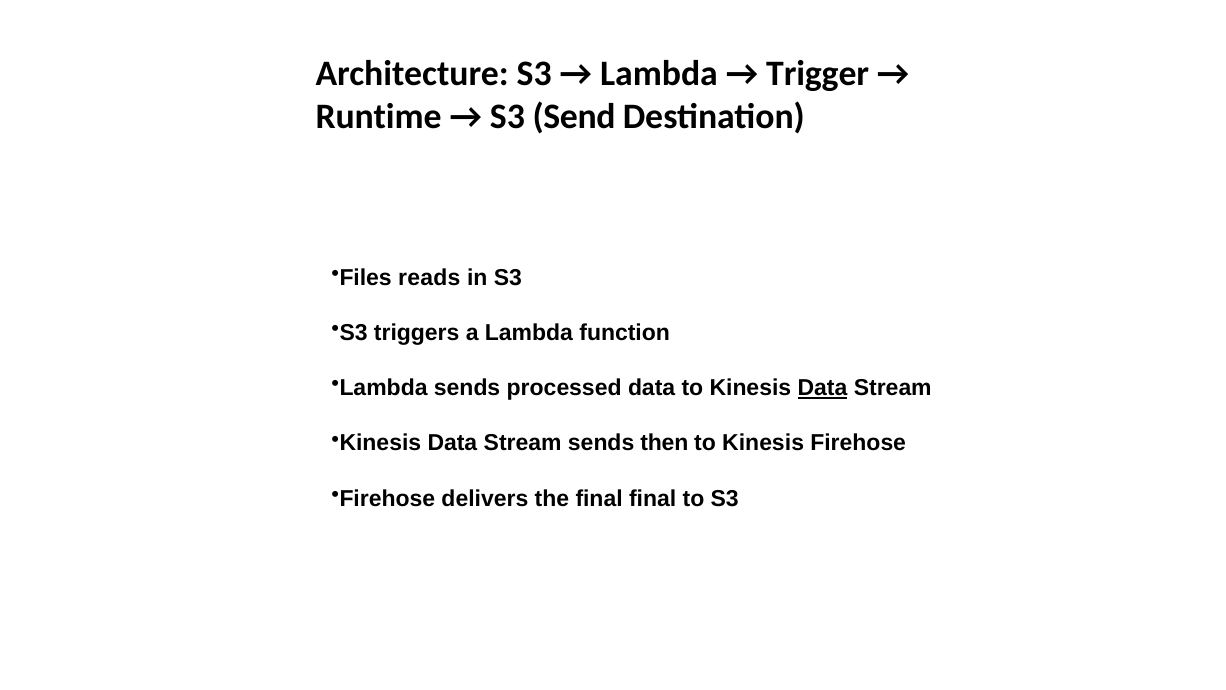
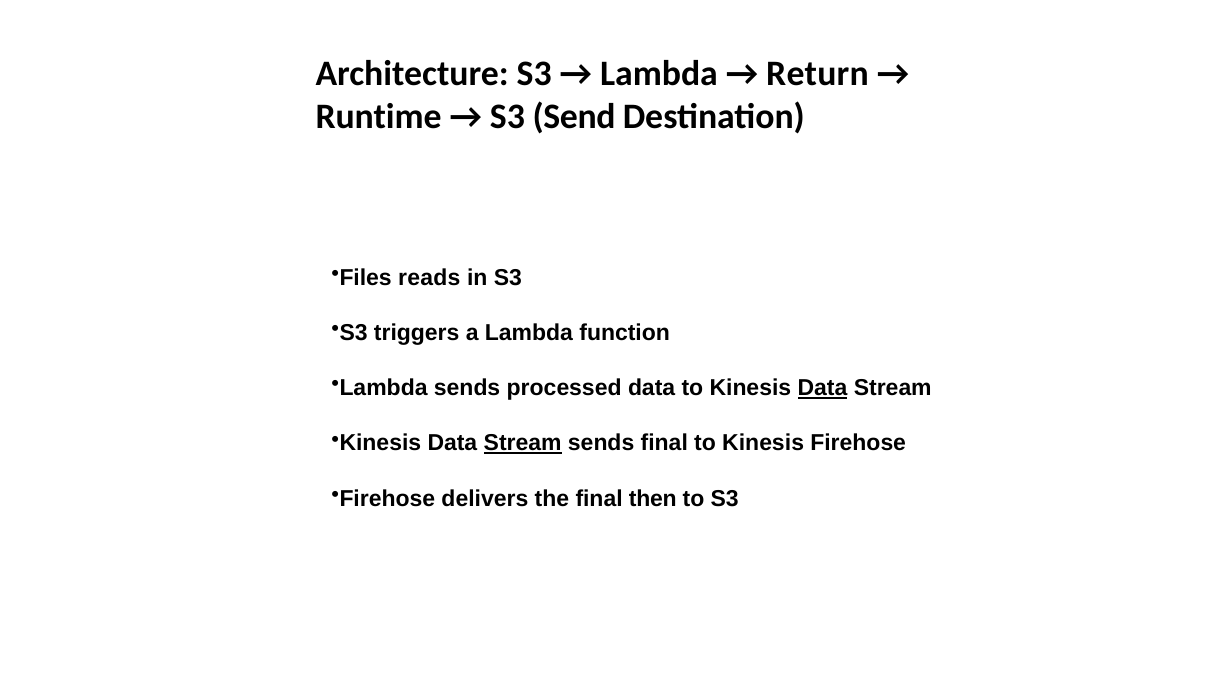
Trigger: Trigger -> Return
Stream at (523, 443) underline: none -> present
sends then: then -> final
final final: final -> then
